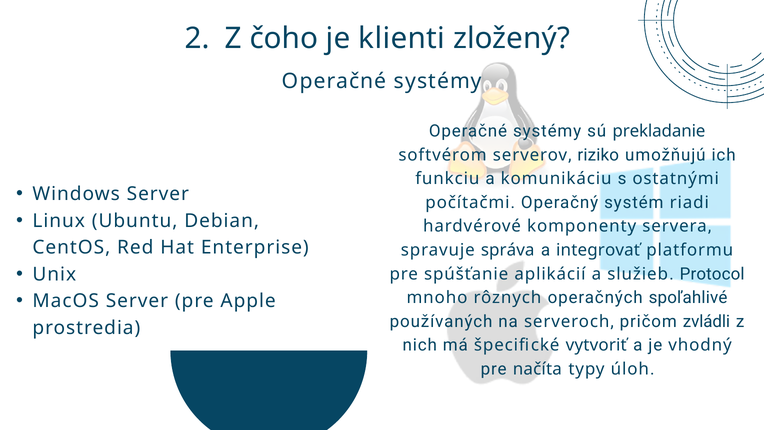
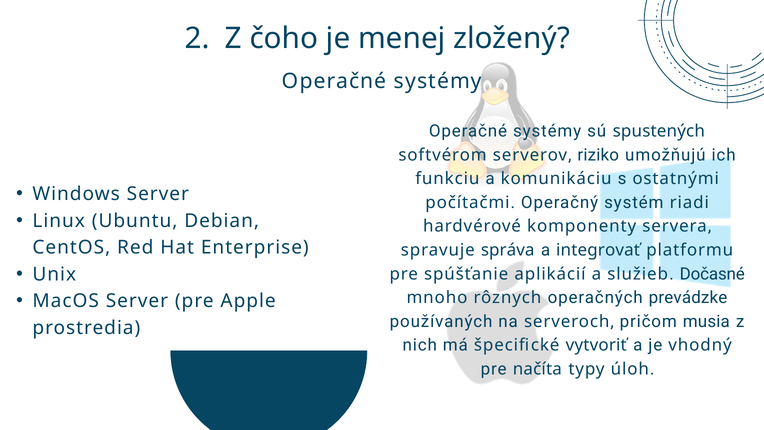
klienti: klienti -> menej
prekladanie: prekladanie -> spustených
Protocol: Protocol -> Dočasné
spoľahlivé: spoľahlivé -> prevádzke
zvládli: zvládli -> musia
